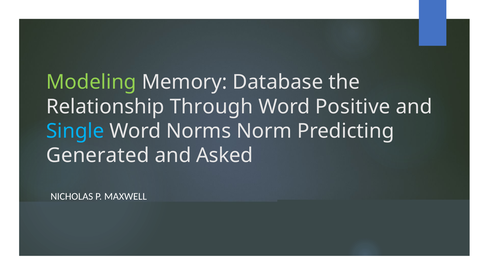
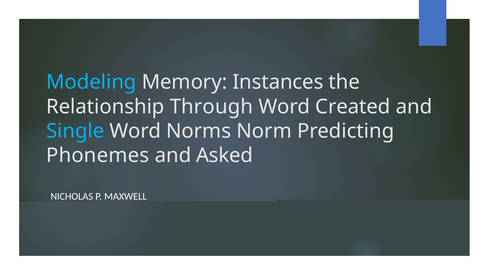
Modeling colour: light green -> light blue
Database: Database -> Instances
Positive: Positive -> Created
Generated: Generated -> Phonemes
